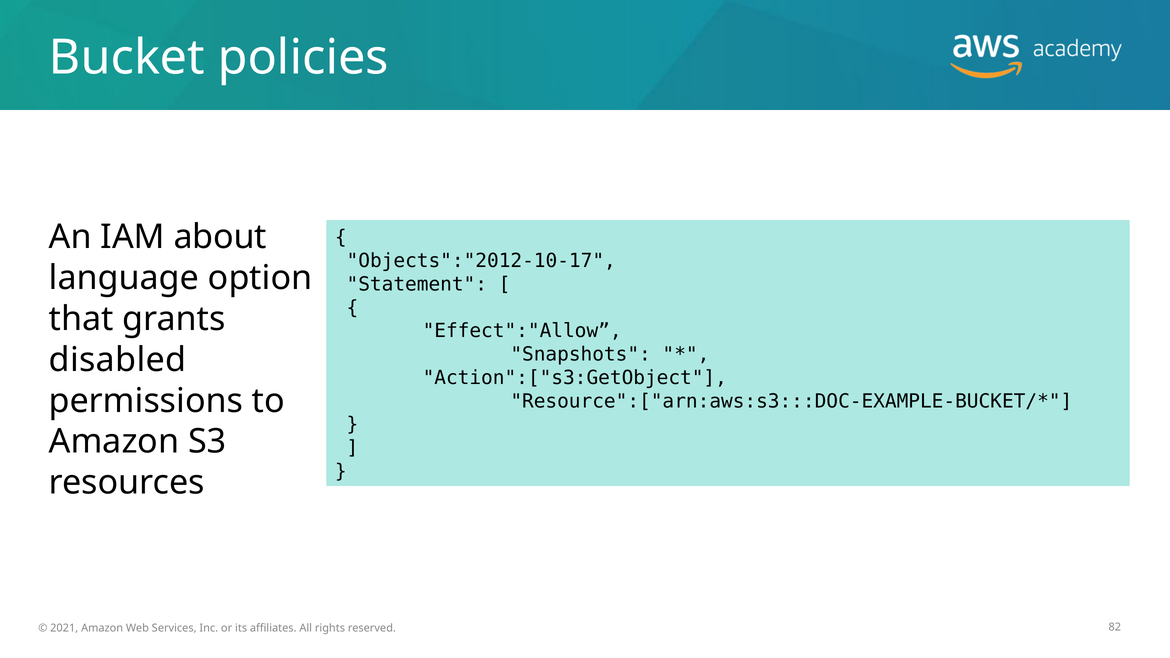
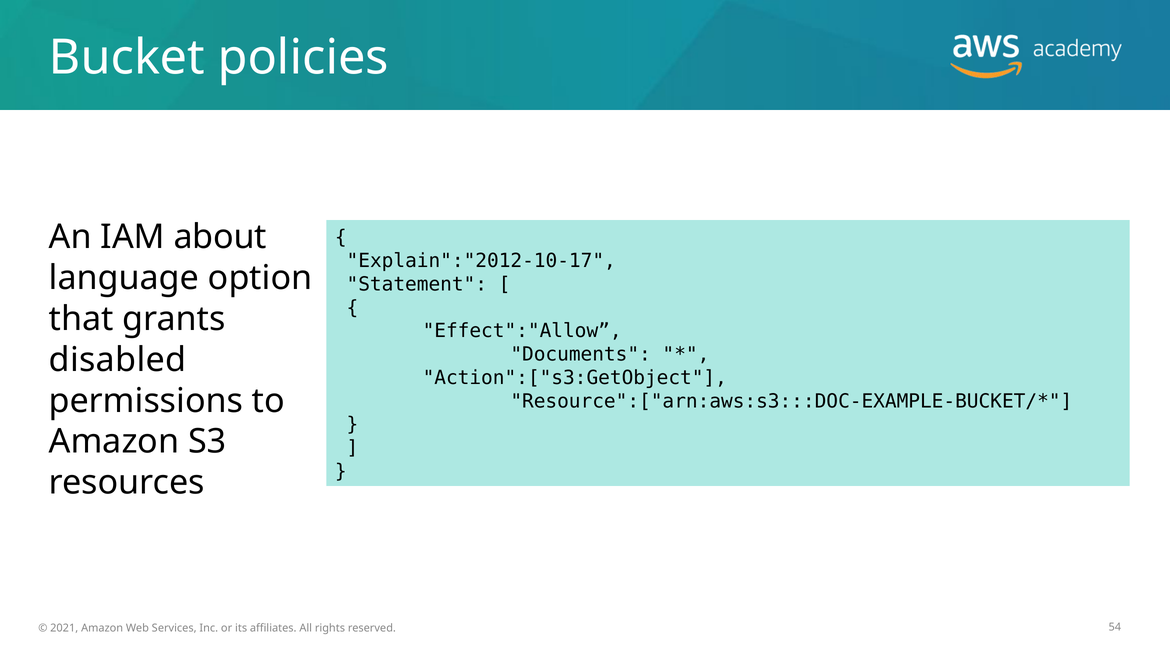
Objects":"2012-10-17: Objects":"2012-10-17 -> Explain":"2012-10-17
Snapshots: Snapshots -> Documents
82: 82 -> 54
